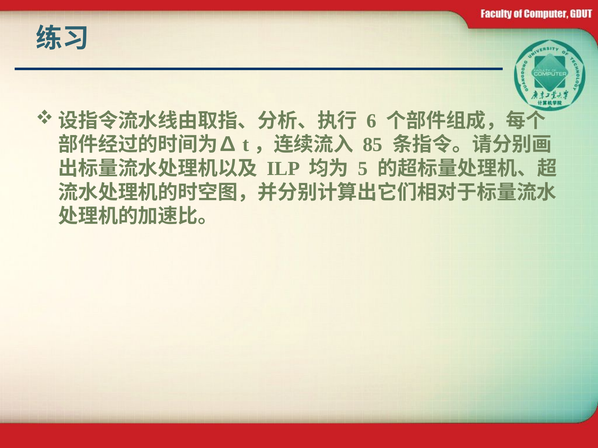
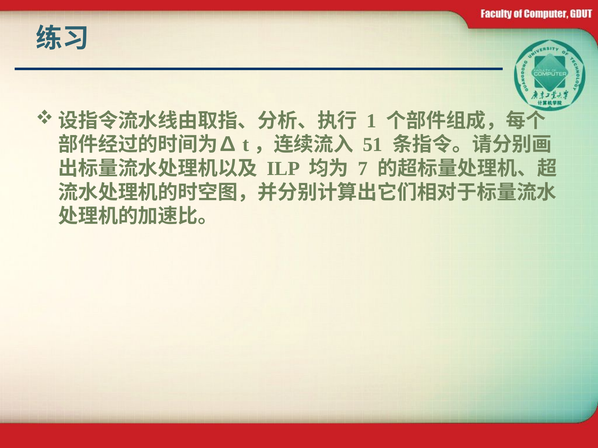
6: 6 -> 1
85: 85 -> 51
5: 5 -> 7
